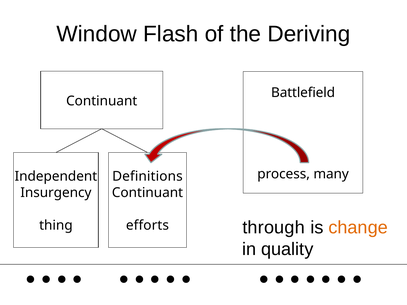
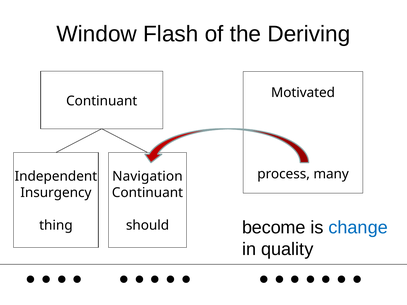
Battlefield: Battlefield -> Motivated
Definitions: Definitions -> Navigation
through: through -> become
change colour: orange -> blue
efforts: efforts -> should
